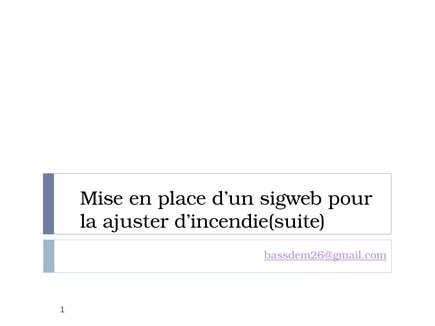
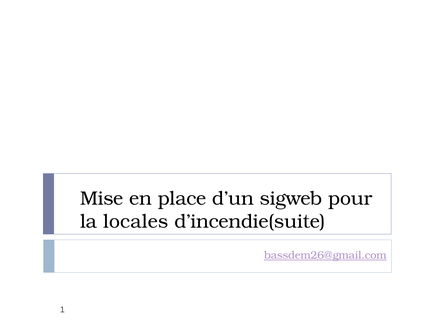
ajuster: ajuster -> locales
